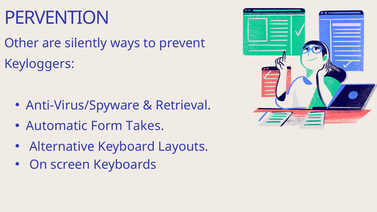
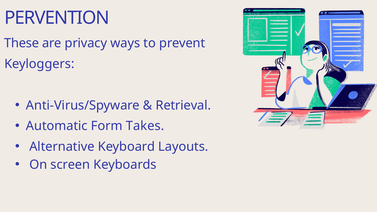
Other: Other -> These
silently: silently -> privacy
